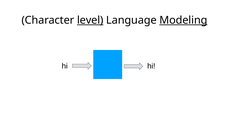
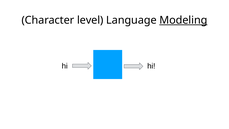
level underline: present -> none
